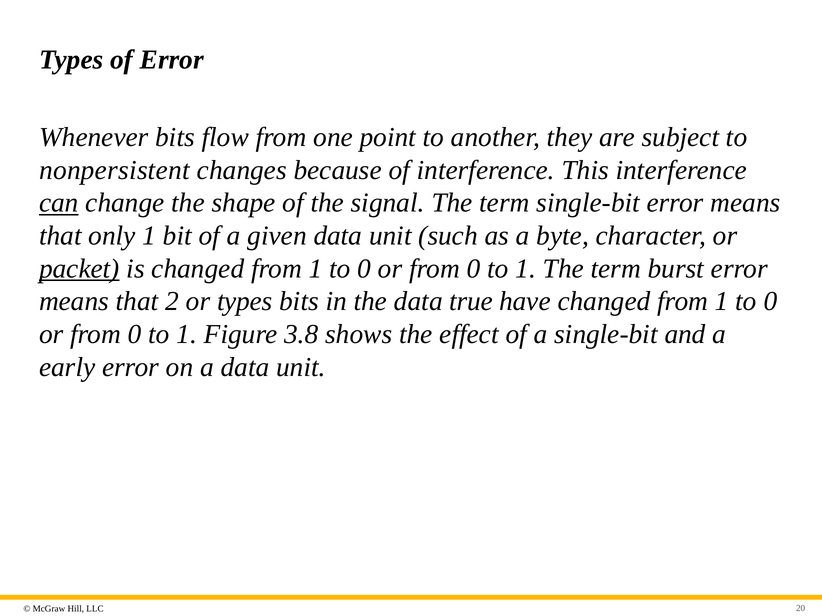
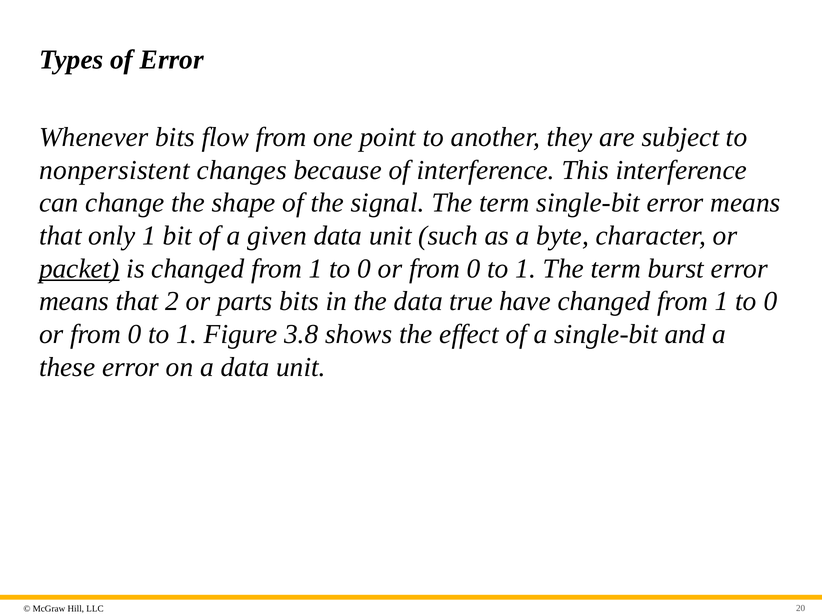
can underline: present -> none
or types: types -> parts
early: early -> these
